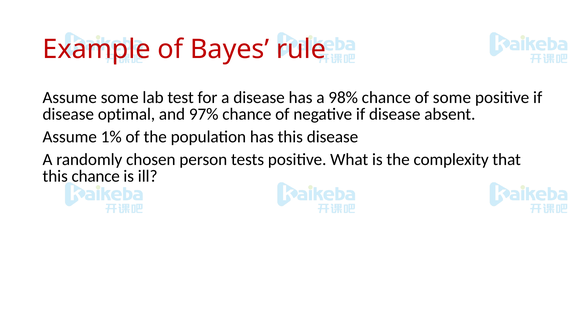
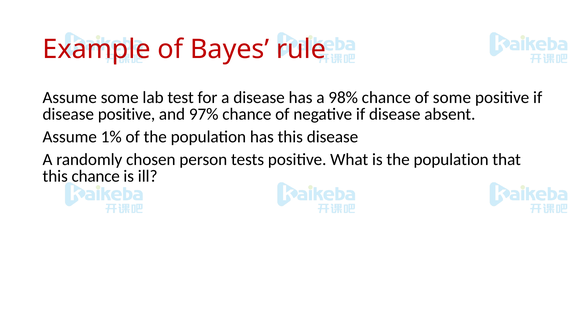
disease optimal: optimal -> positive
is the complexity: complexity -> population
